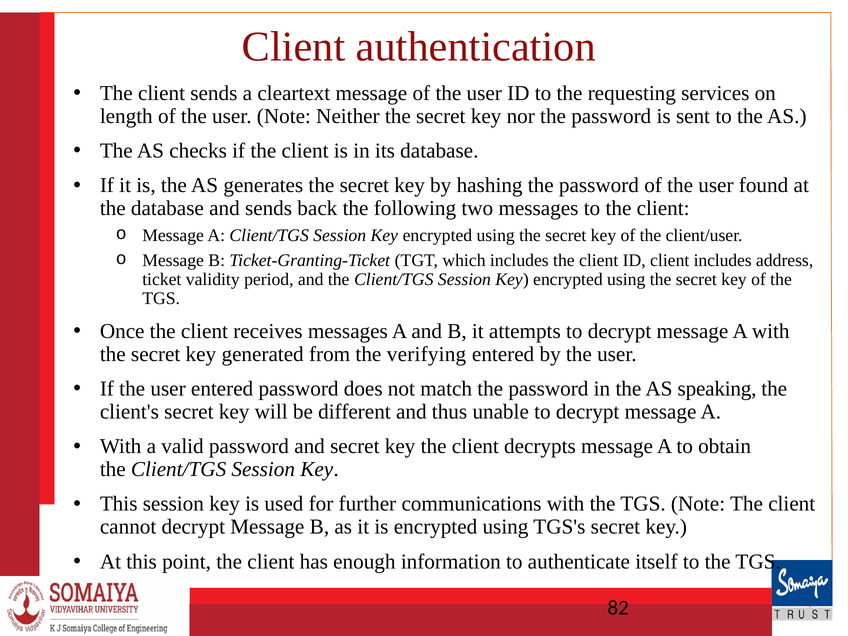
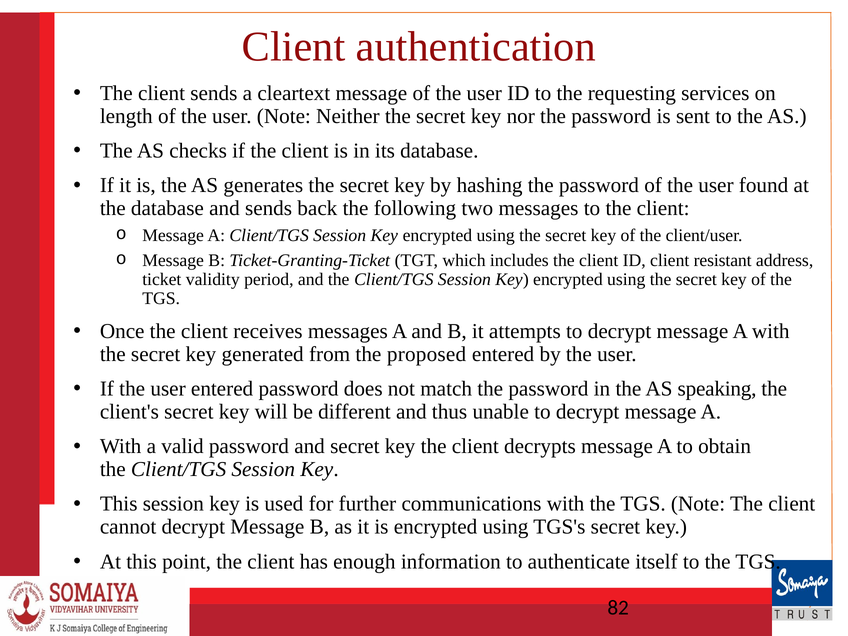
client includes: includes -> resistant
verifying: verifying -> proposed
